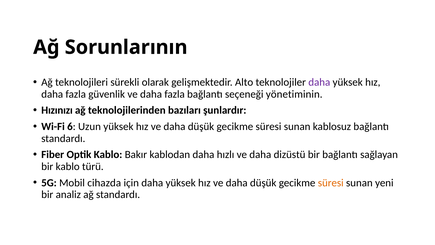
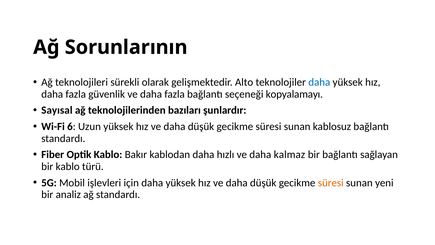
daha at (319, 82) colour: purple -> blue
yönetiminin: yönetiminin -> kopyalamayı
Hızınızı: Hızınızı -> Sayısal
dizüstü: dizüstü -> kalmaz
cihazda: cihazda -> işlevleri
